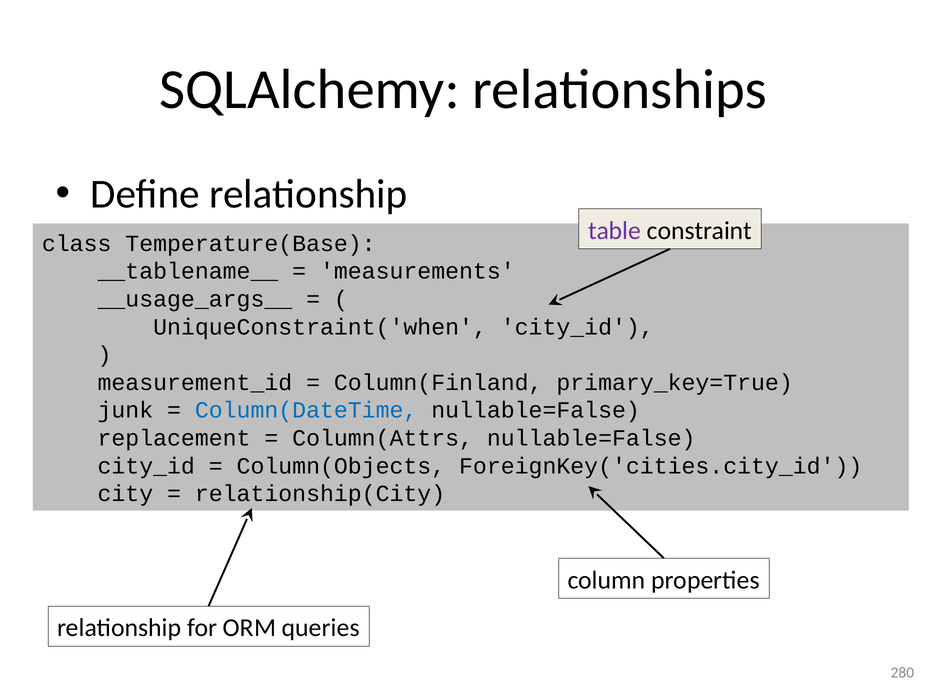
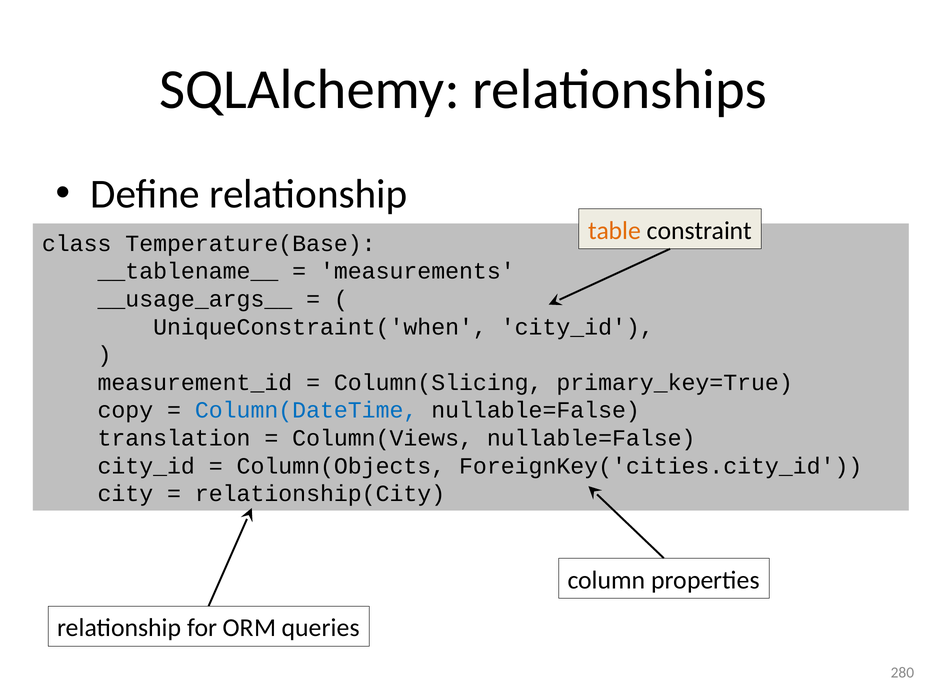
table colour: purple -> orange
Column(Finland: Column(Finland -> Column(Slicing
junk: junk -> copy
replacement: replacement -> translation
Column(Attrs: Column(Attrs -> Column(Views
